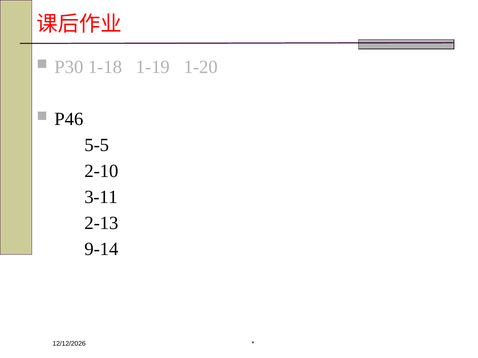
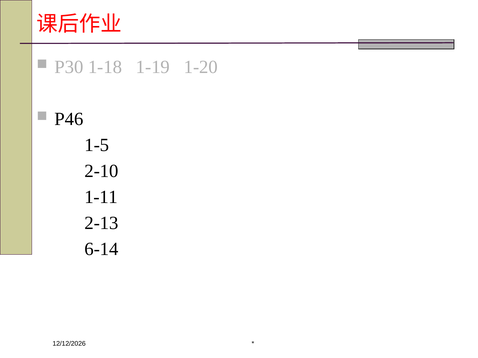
5-5: 5-5 -> 1-5
3-11: 3-11 -> 1-11
9-14: 9-14 -> 6-14
